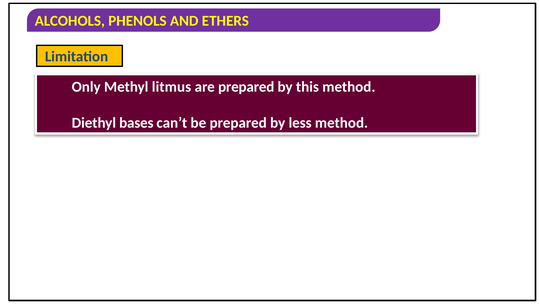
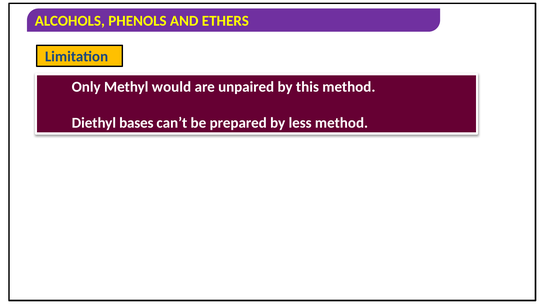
litmus: litmus -> would
are prepared: prepared -> unpaired
